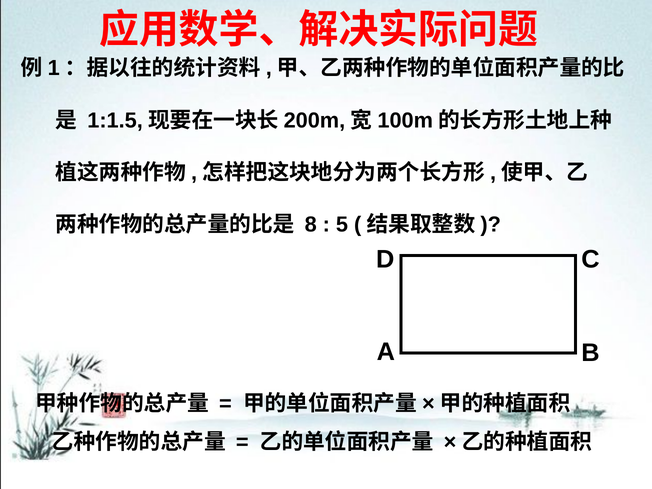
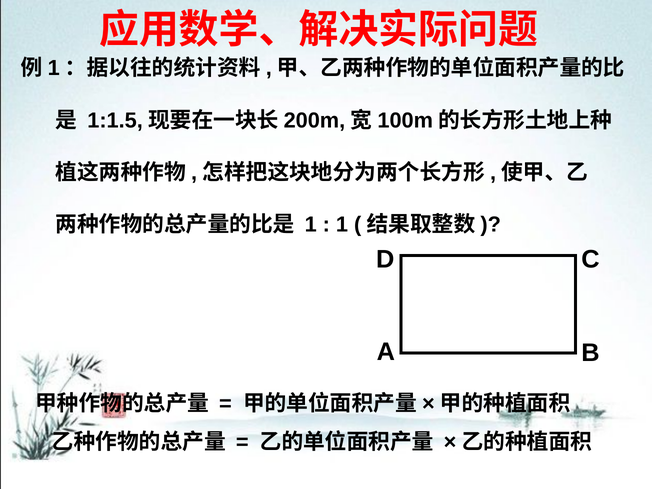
8 at (311, 225): 8 -> 1
5 at (342, 225): 5 -> 1
